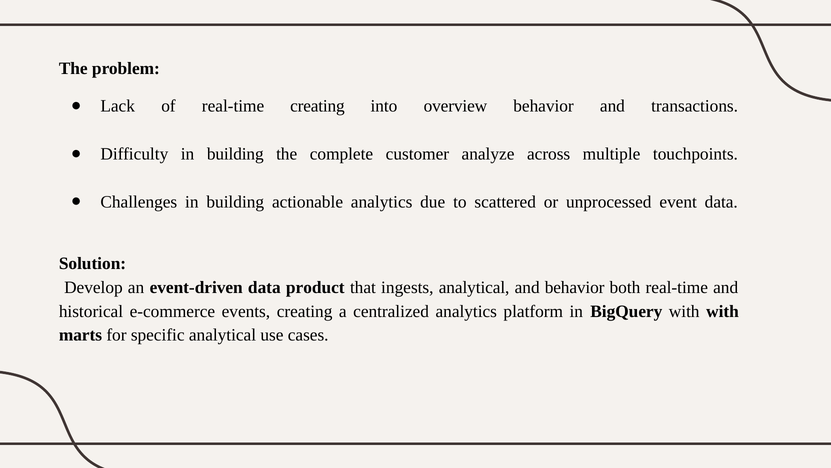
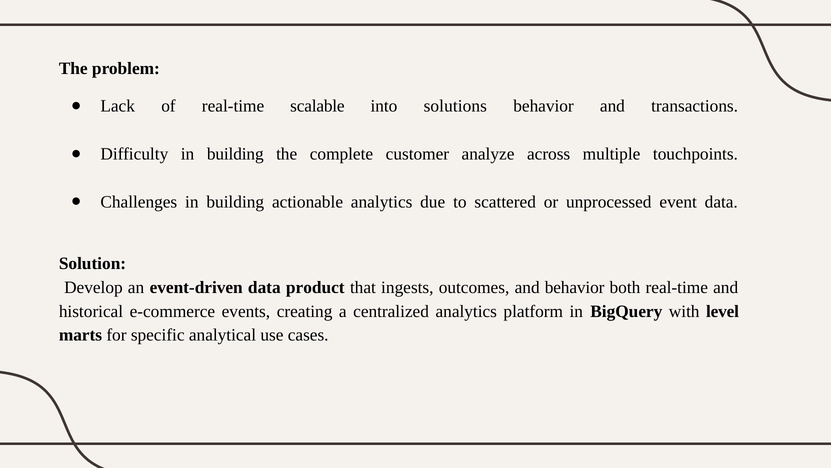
real-time creating: creating -> scalable
overview: overview -> solutions
ingests analytical: analytical -> outcomes
with with: with -> level
